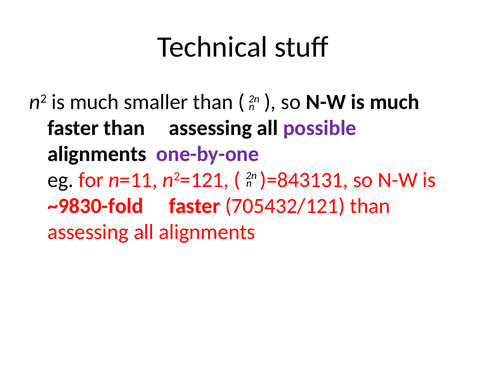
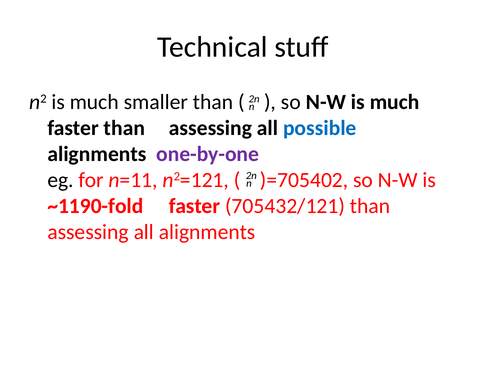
possible colour: purple -> blue
)=843131: )=843131 -> )=705402
~9830-fold: ~9830-fold -> ~1190-fold
